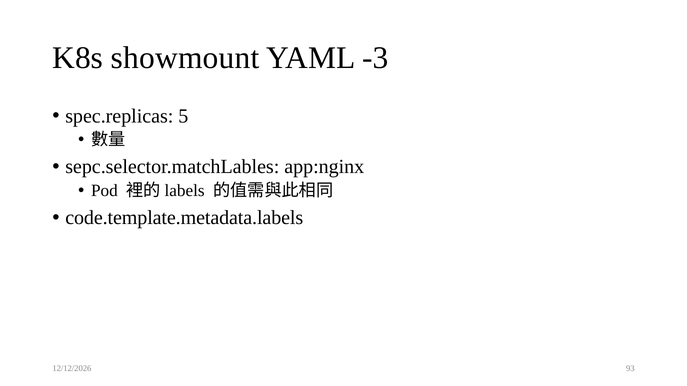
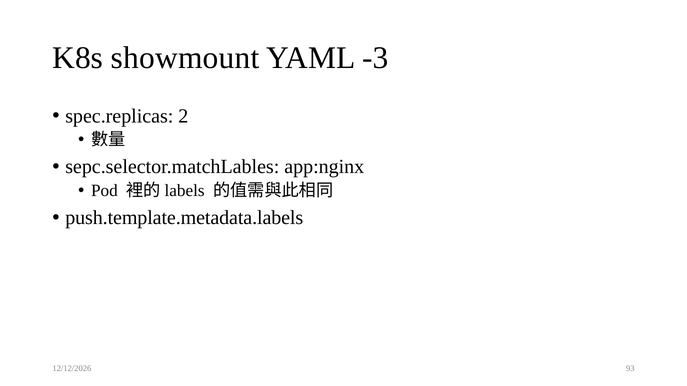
5: 5 -> 2
code.template.metadata.labels: code.template.metadata.labels -> push.template.metadata.labels
